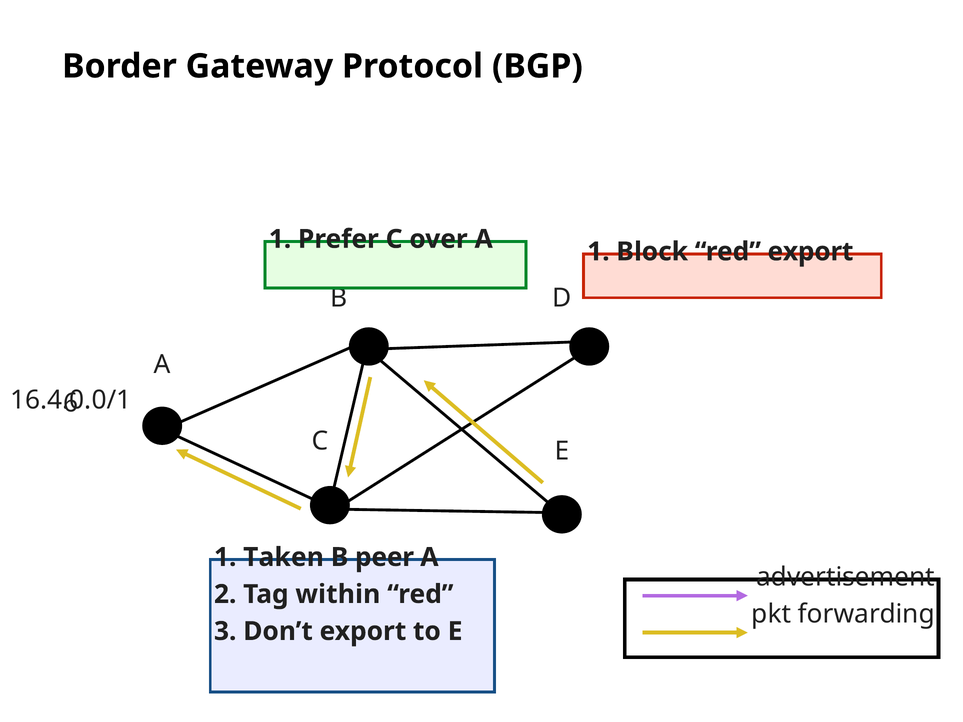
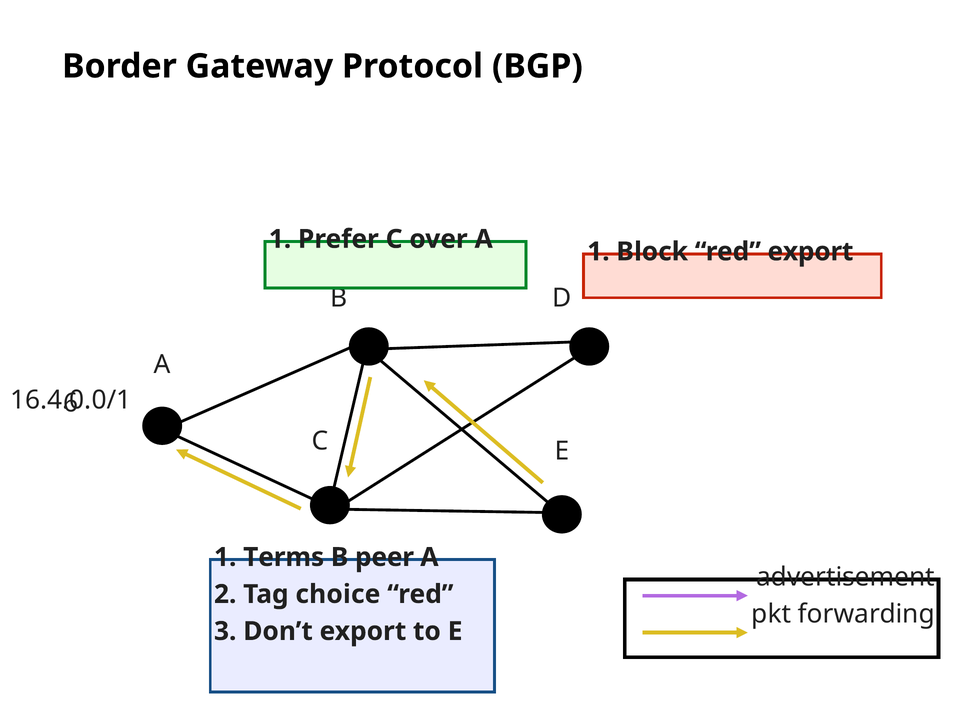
Taken: Taken -> Terms
within: within -> choice
